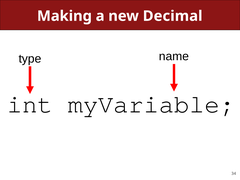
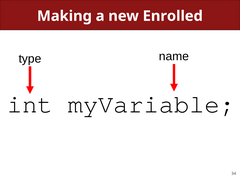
Decimal: Decimal -> Enrolled
